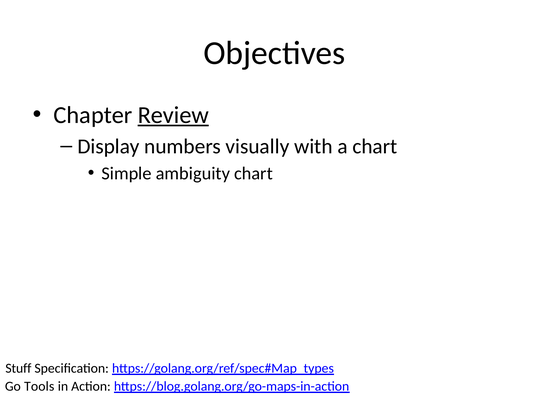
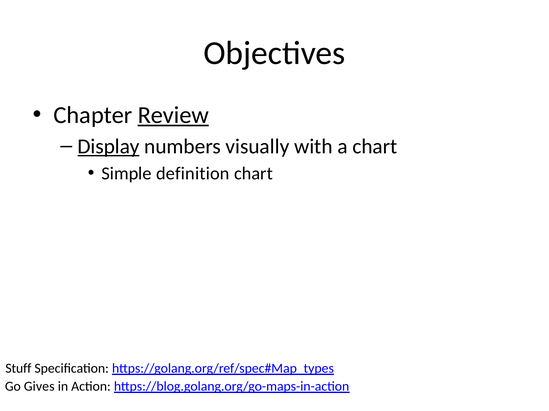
Display underline: none -> present
ambiguity: ambiguity -> definition
Tools: Tools -> Gives
